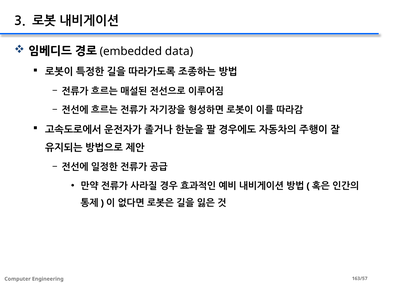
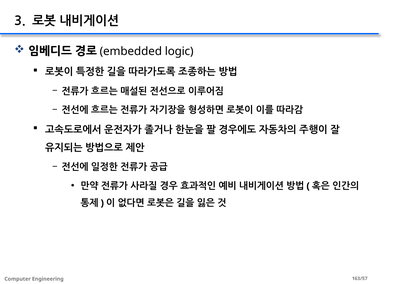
data: data -> logic
